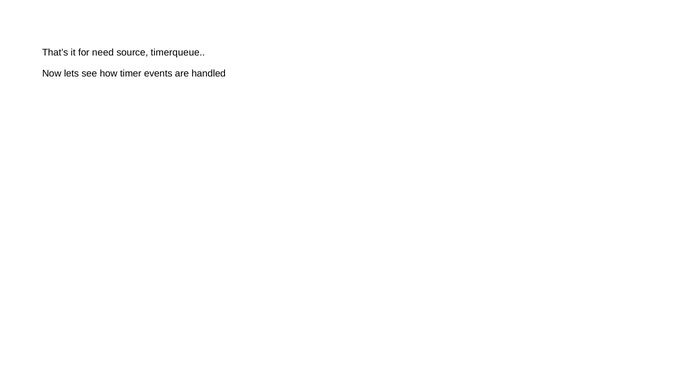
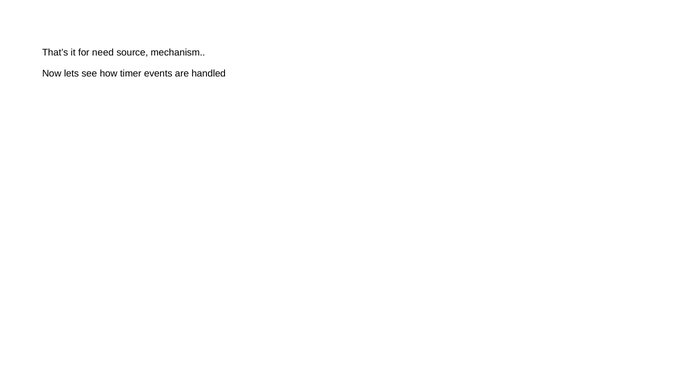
timerqueue: timerqueue -> mechanism
